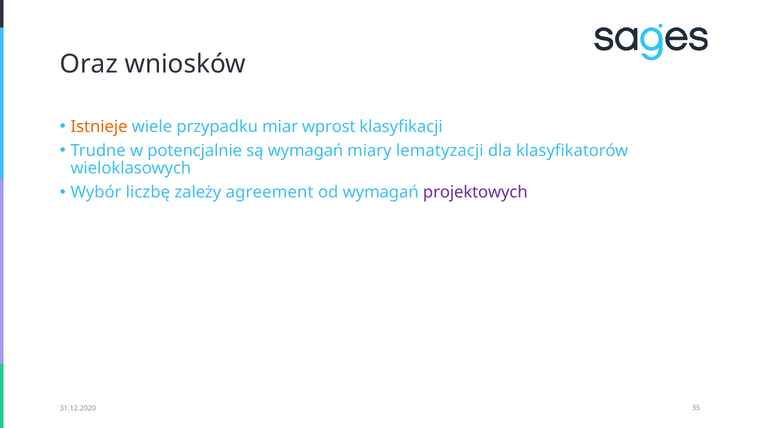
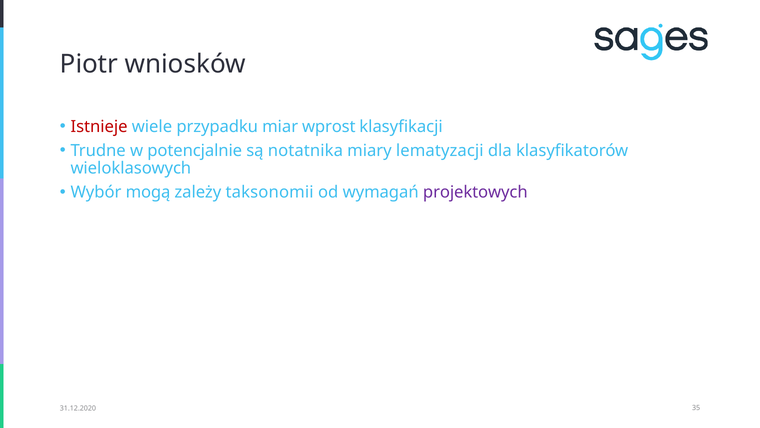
Oraz: Oraz -> Piotr
Istnieje colour: orange -> red
są wymagań: wymagań -> notatnika
liczbę: liczbę -> mogą
agreement: agreement -> taksonomii
